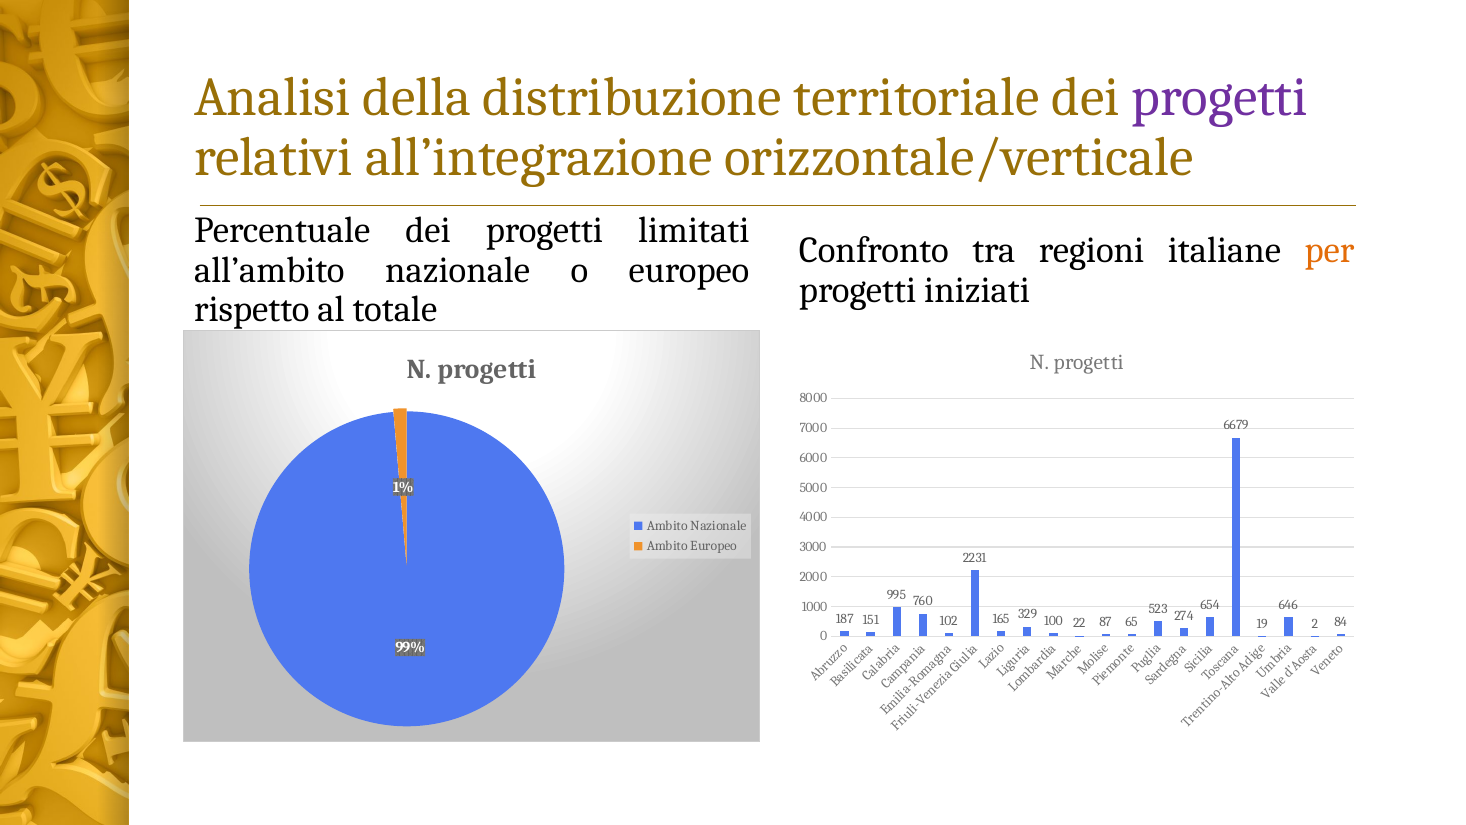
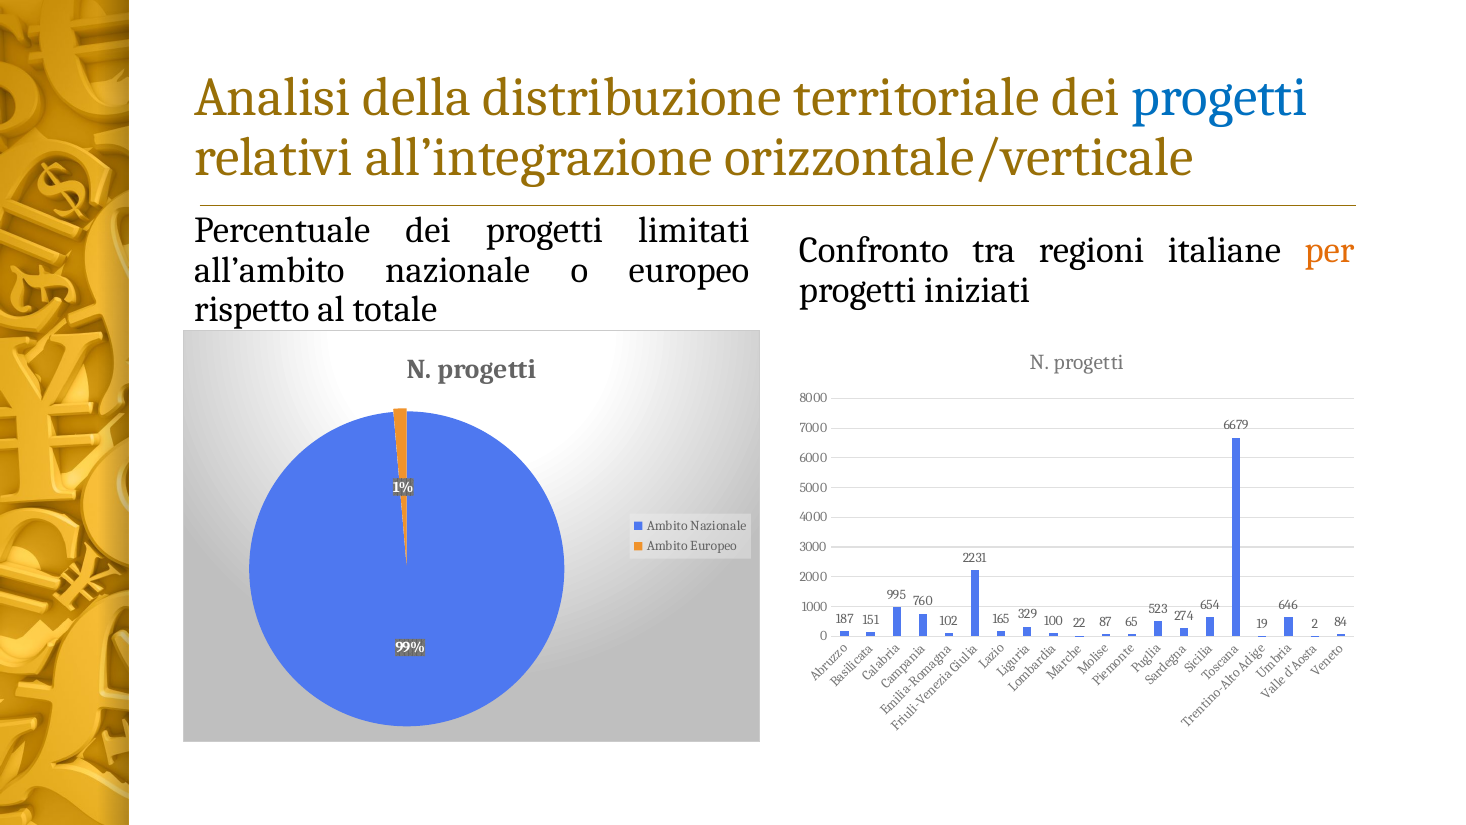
progetti at (1220, 97) colour: purple -> blue
